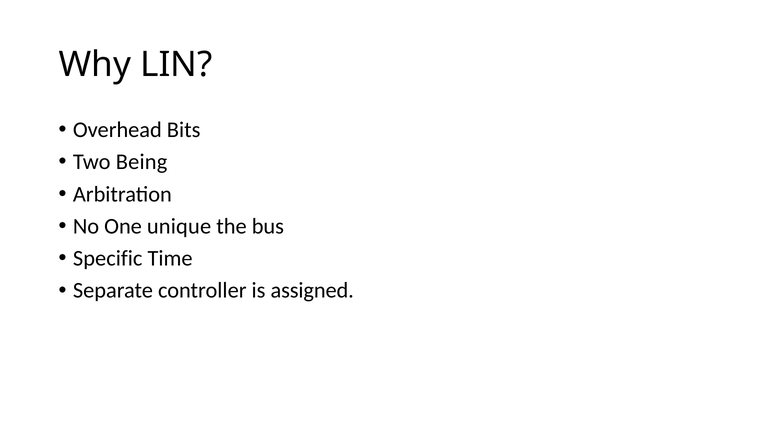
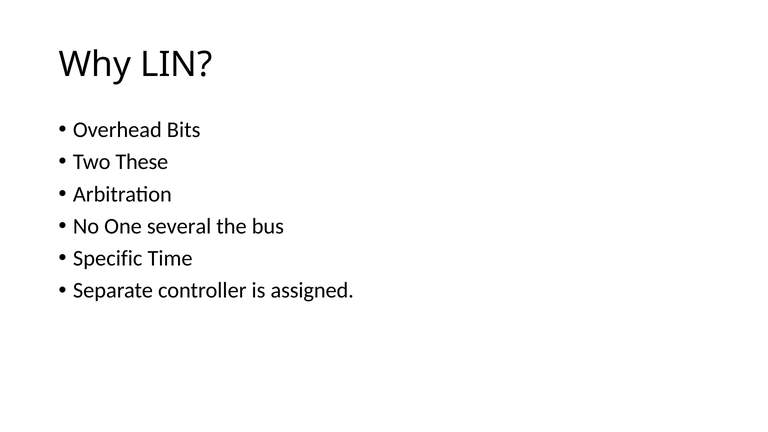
Being: Being -> These
unique: unique -> several
